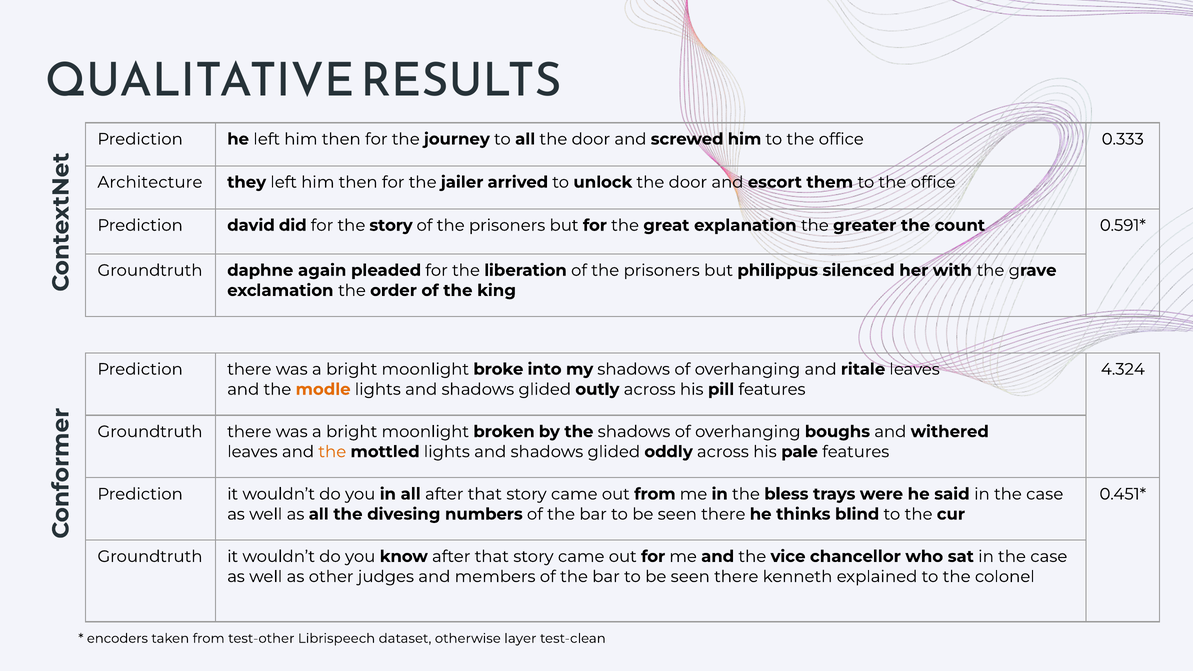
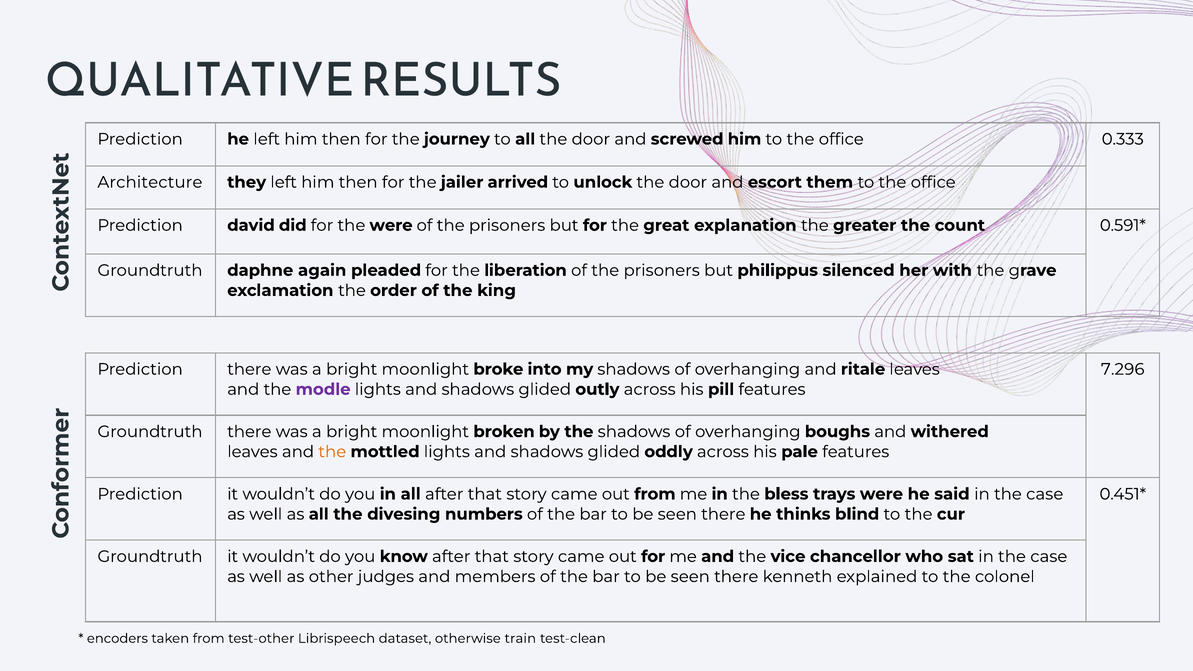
the story: story -> were
4.324: 4.324 -> 7.296
modle colour: orange -> purple
layer: layer -> train
